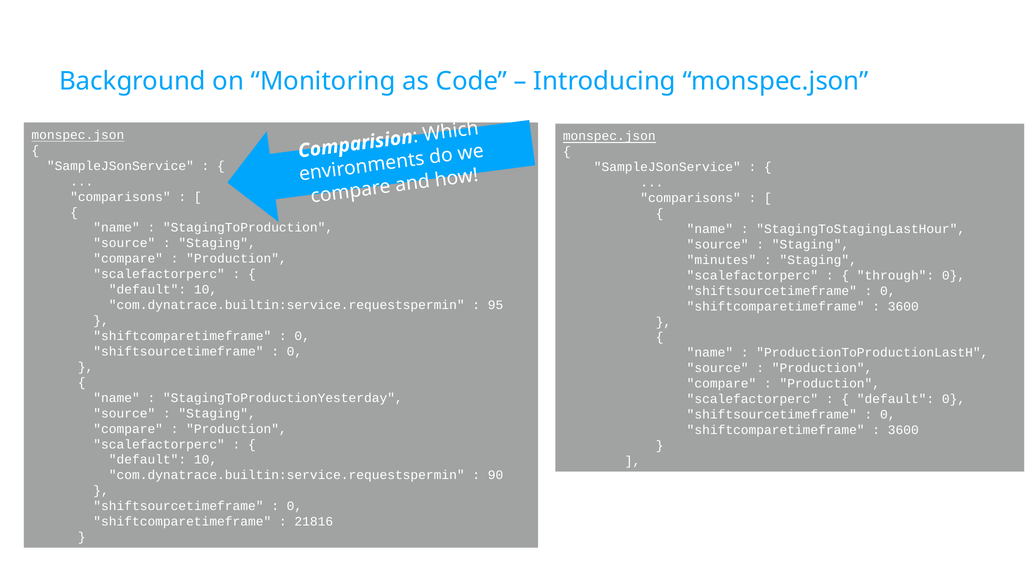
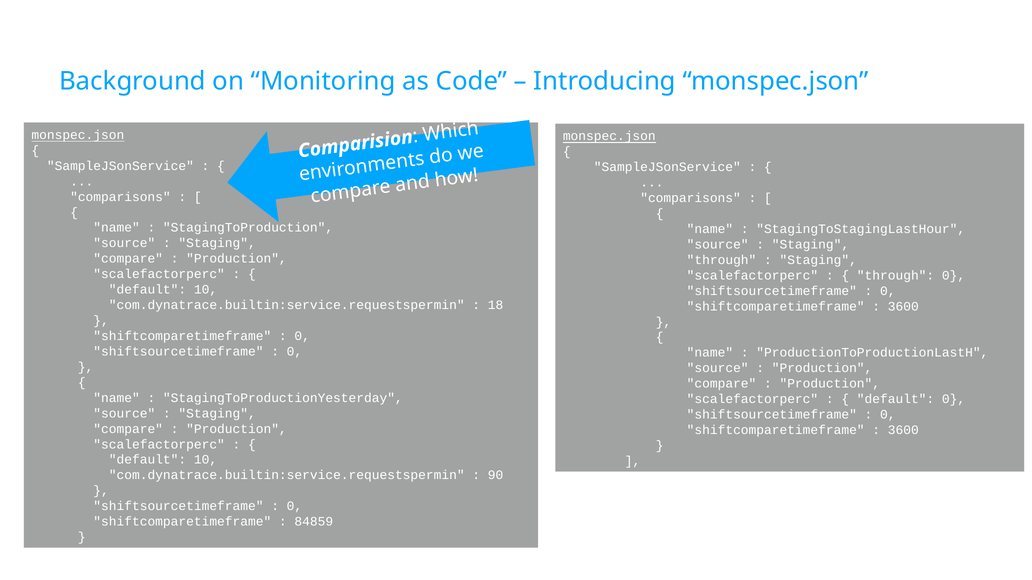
minutes at (722, 260): minutes -> through
95: 95 -> 18
21816: 21816 -> 84859
